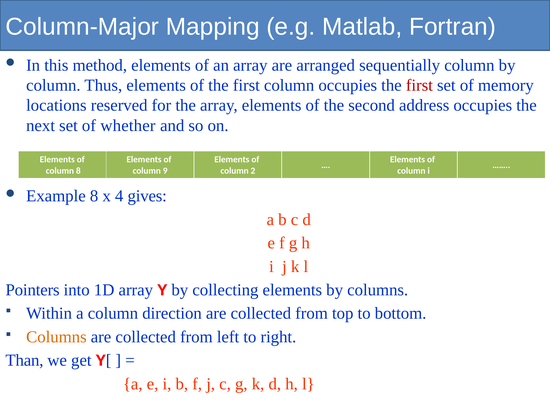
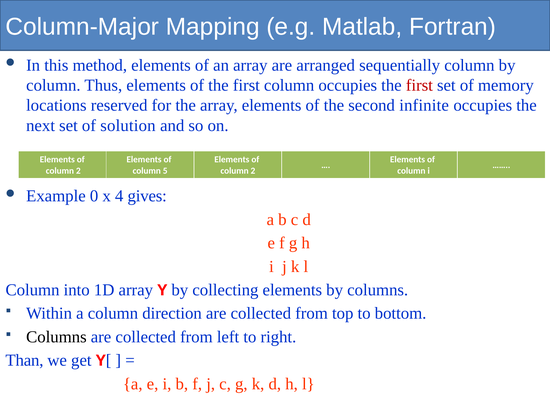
address: address -> infinite
whether: whether -> solution
8 at (78, 171): 8 -> 2
9: 9 -> 5
Example 8: 8 -> 0
Pointers at (33, 290): Pointers -> Column
Columns at (56, 337) colour: orange -> black
